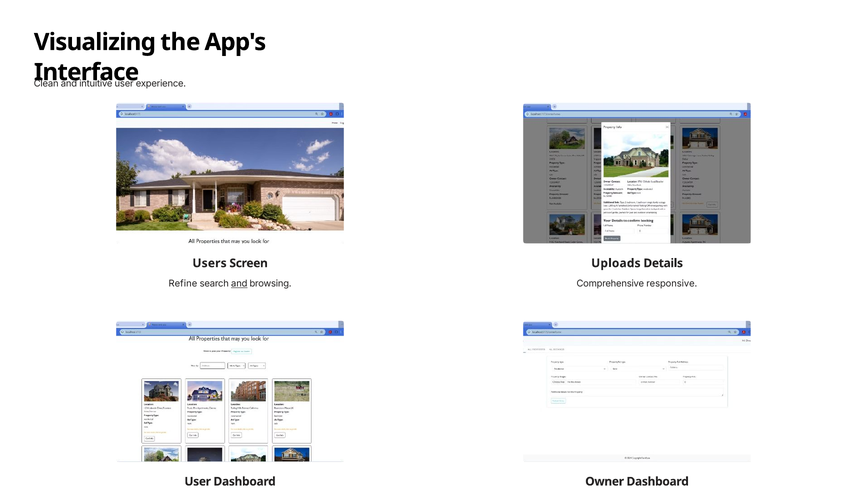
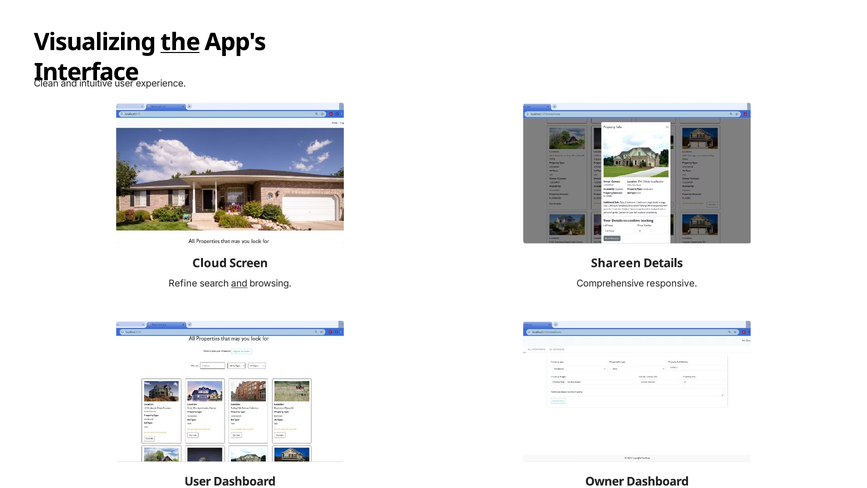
the underline: none -> present
Users: Users -> Cloud
Uploads: Uploads -> Shareen
